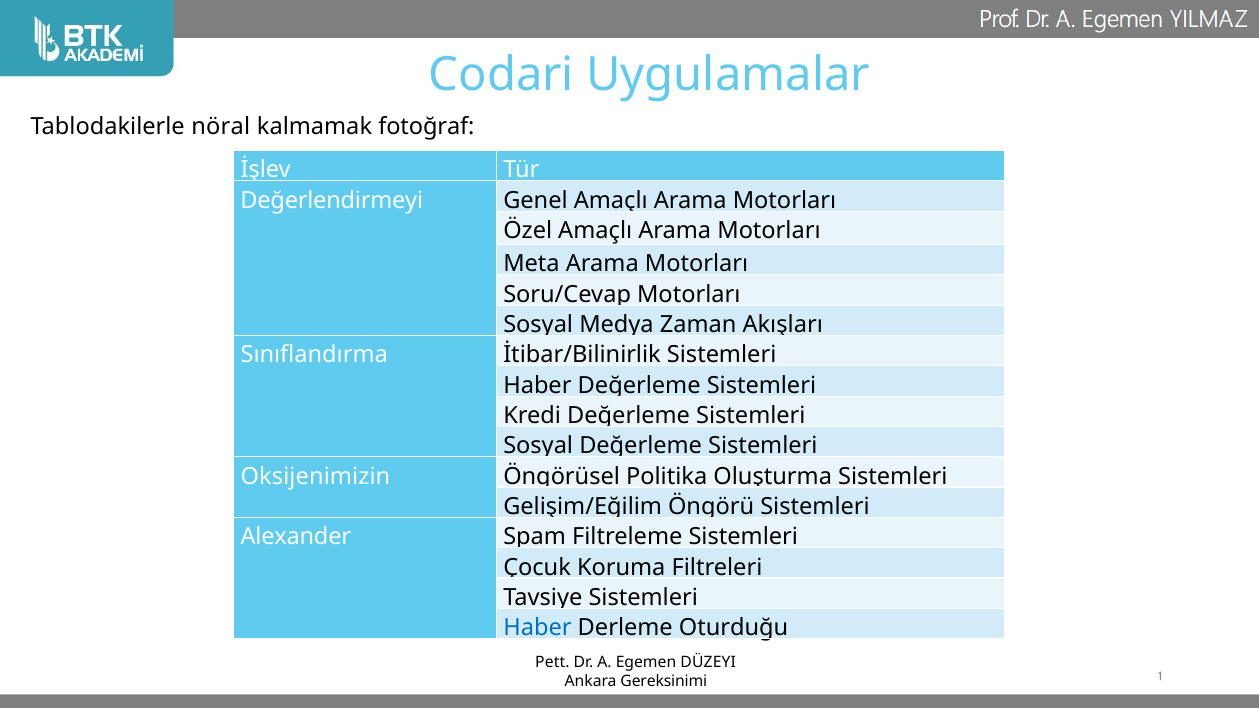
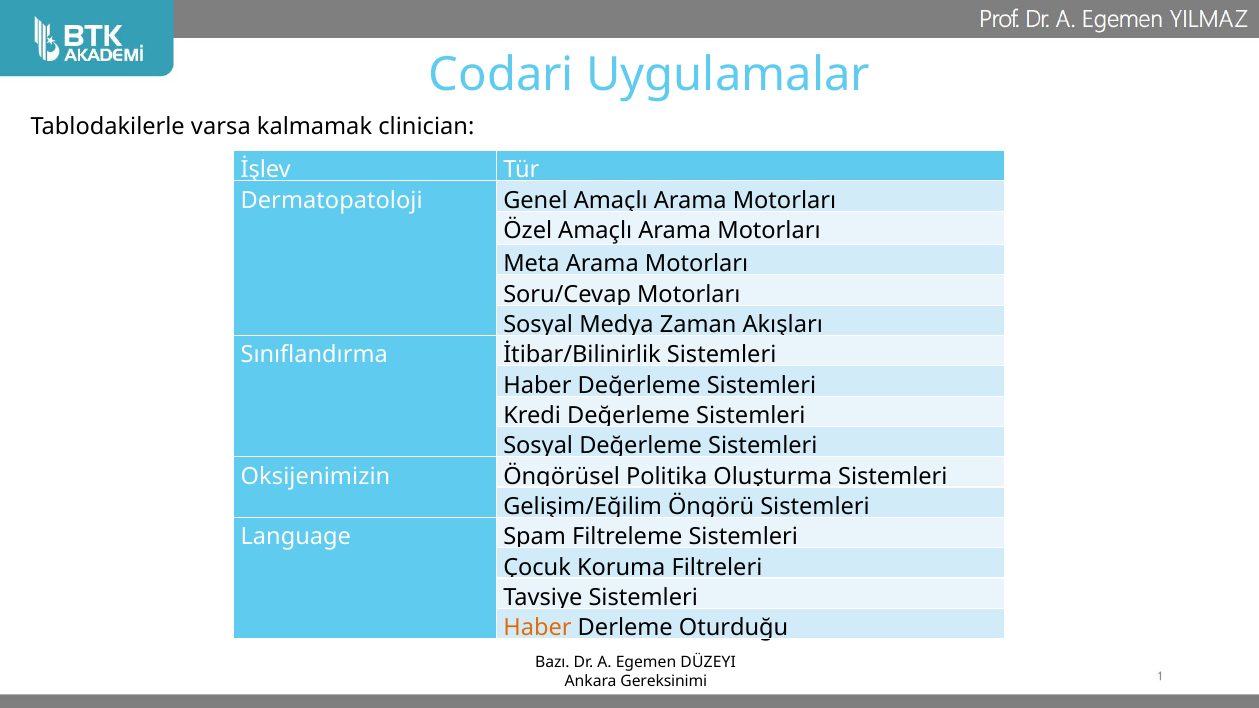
nöral: nöral -> varsa
fotoğraf: fotoğraf -> clinician
Değerlendirmeyi: Değerlendirmeyi -> Dermatopatoloji
Alexander: Alexander -> Language
Haber at (537, 628) colour: blue -> orange
Pett: Pett -> Bazı
